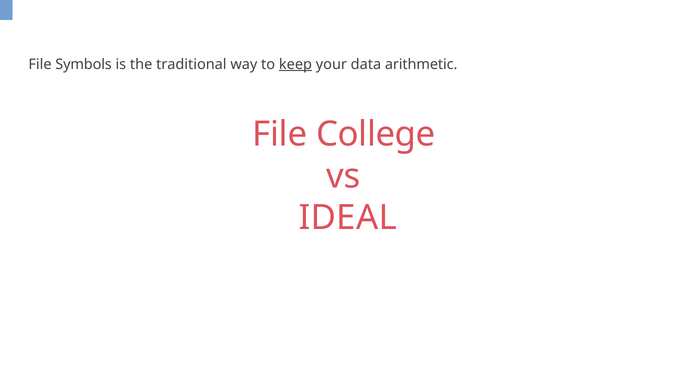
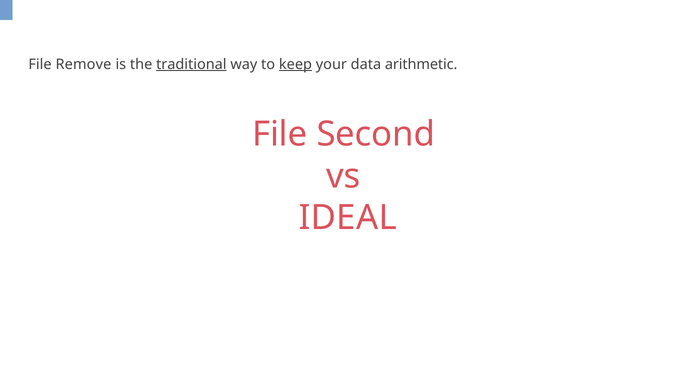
Symbols: Symbols -> Remove
traditional underline: none -> present
College: College -> Second
